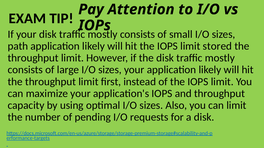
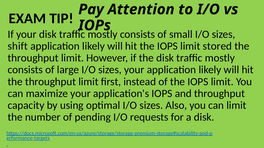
path: path -> shift
